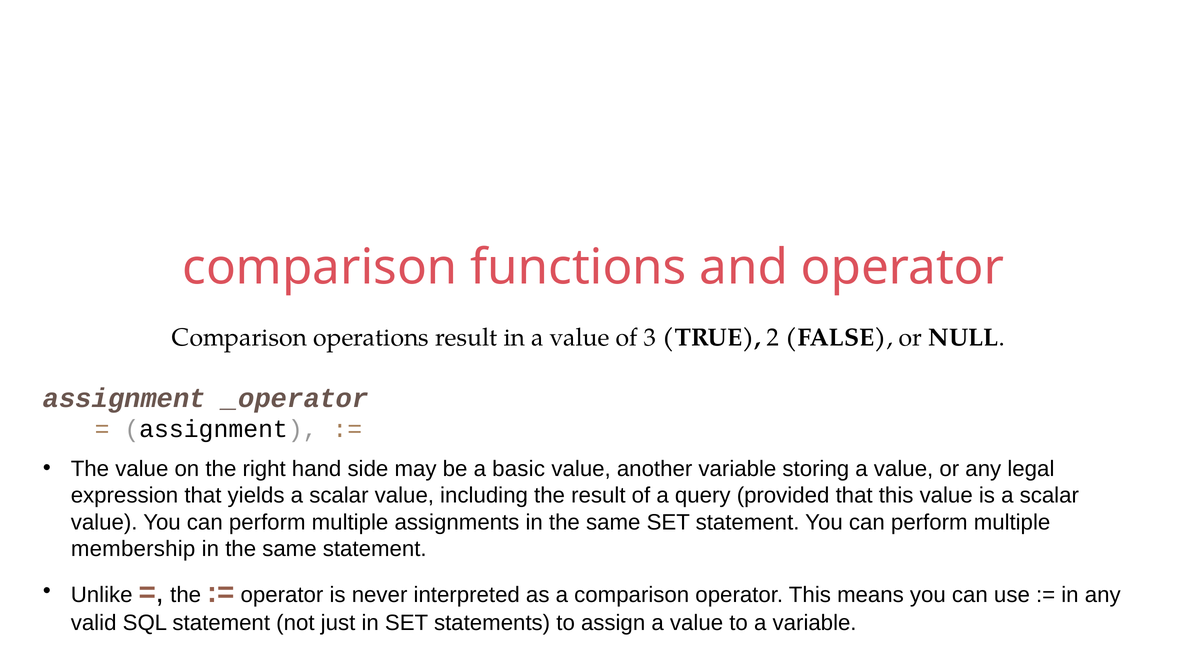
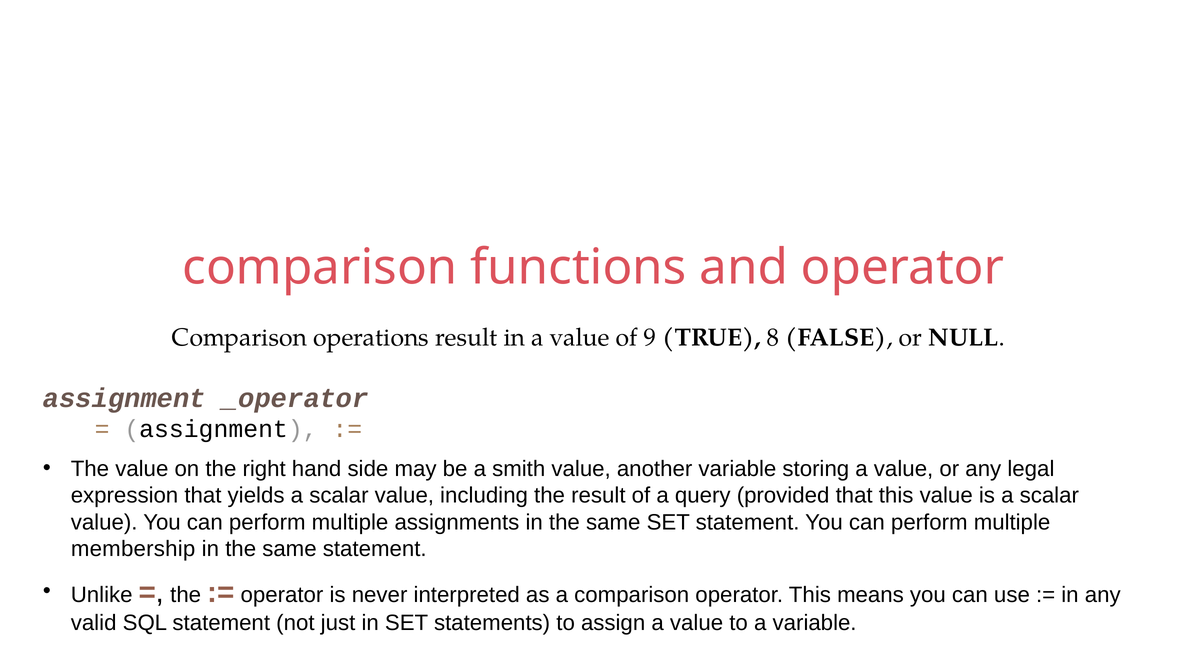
3: 3 -> 9
2: 2 -> 8
basic: basic -> smith
